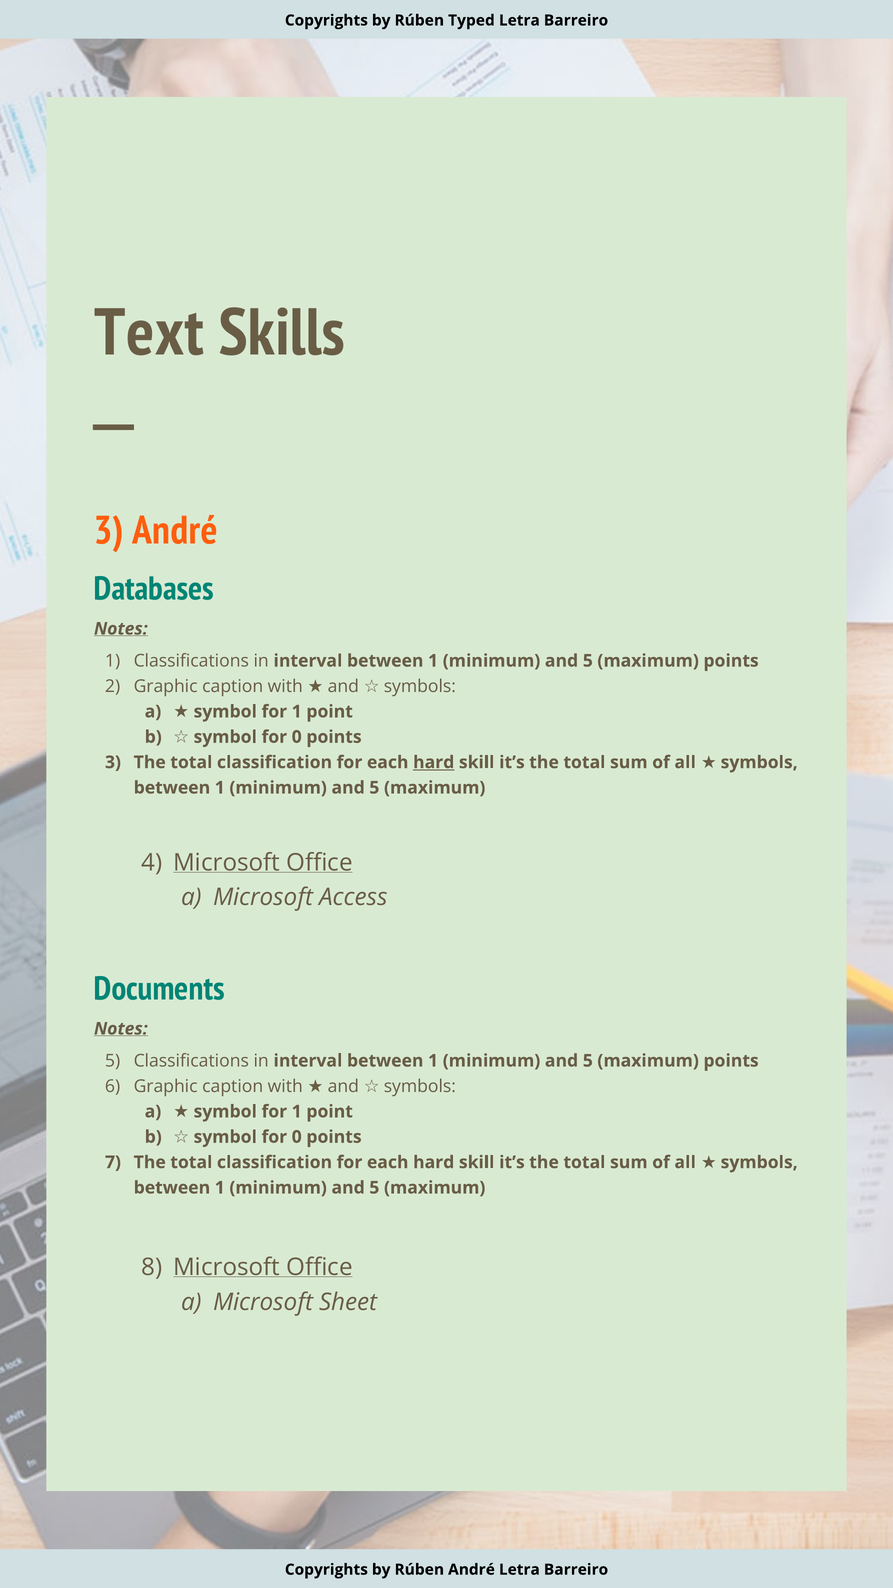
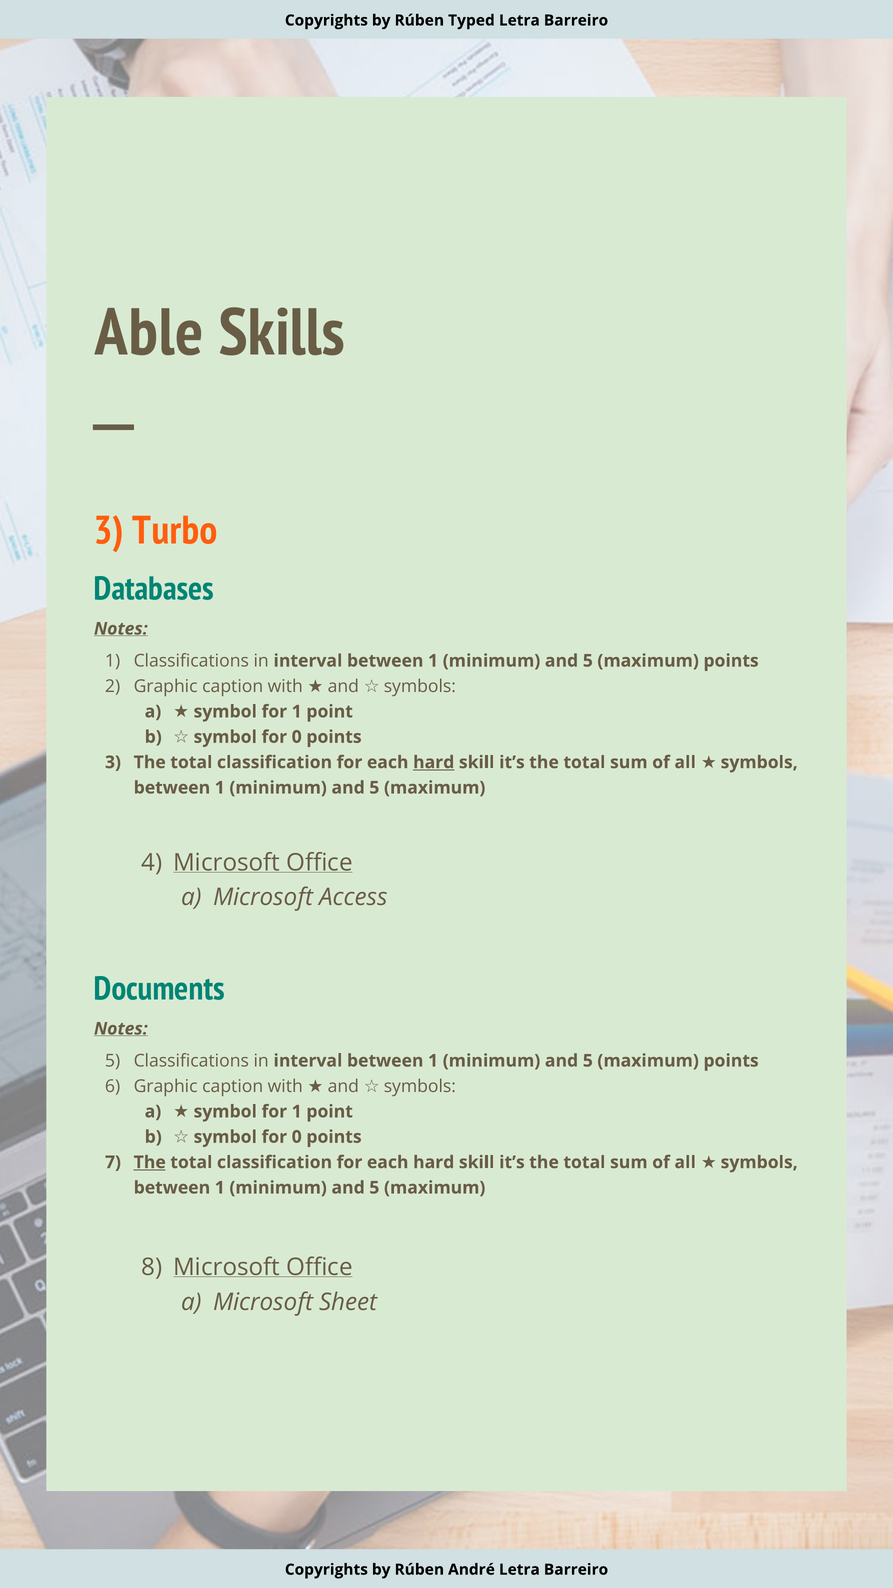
Text: Text -> Able
3 André: André -> Turbo
The at (150, 1162) underline: none -> present
